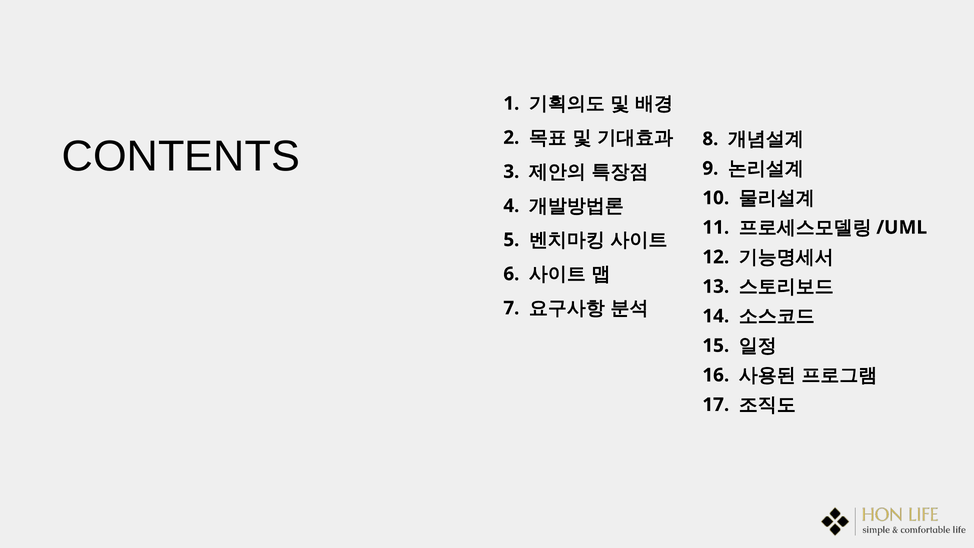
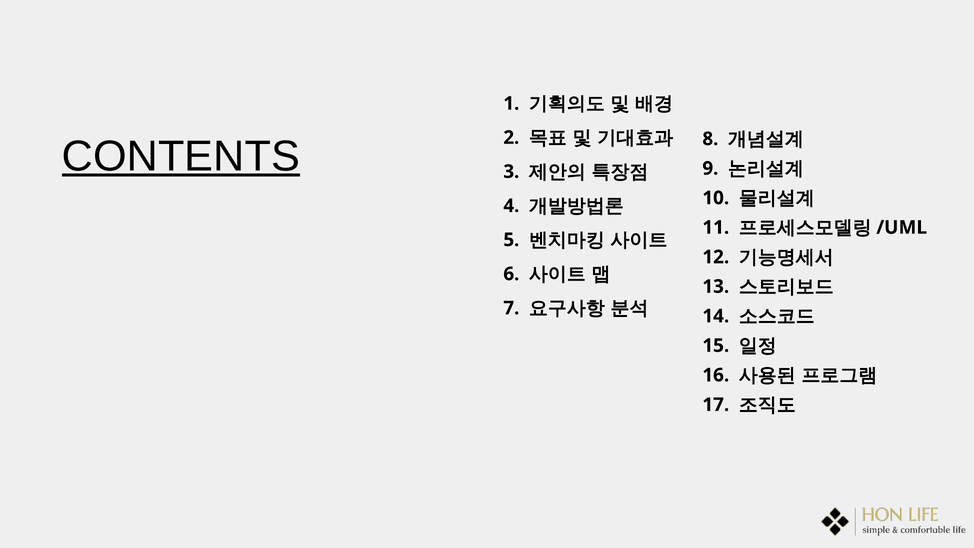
CONTENTS underline: none -> present
